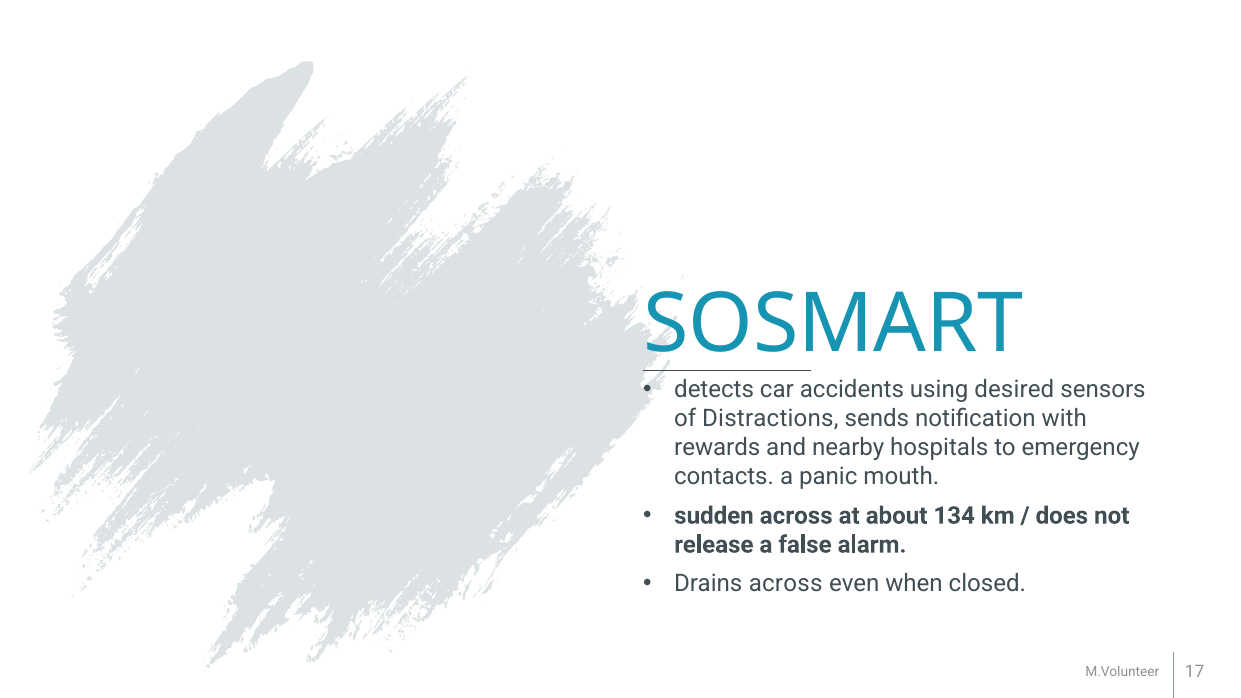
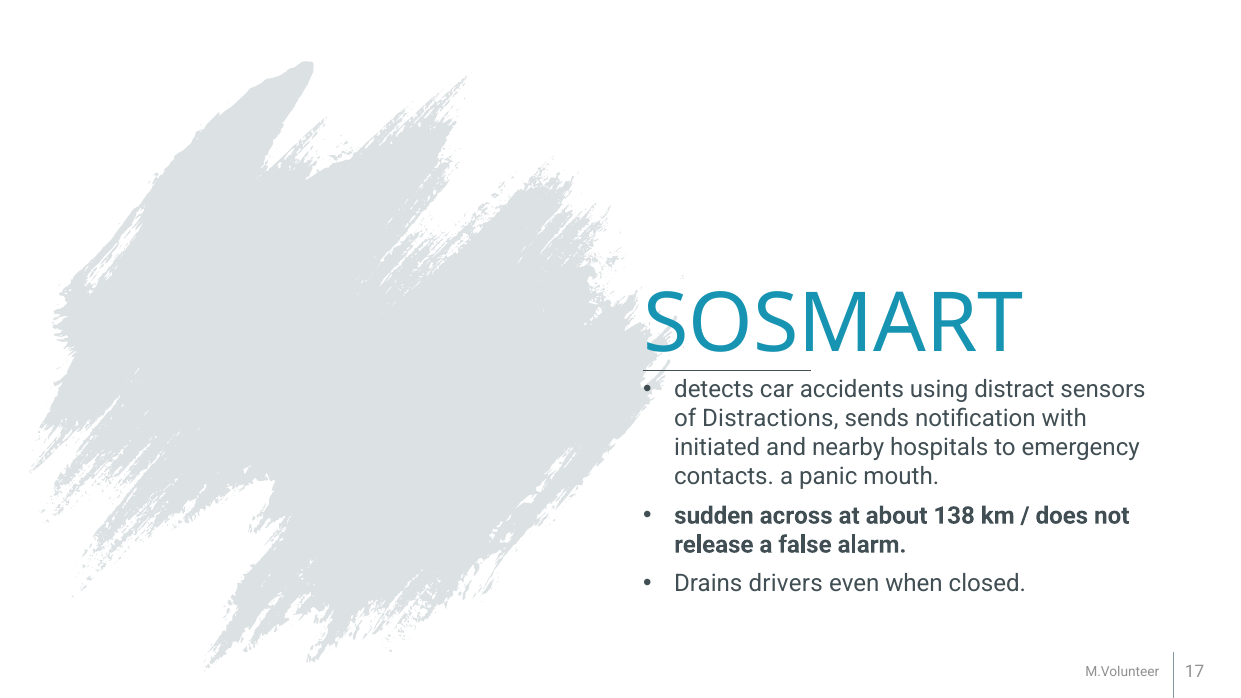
desired: desired -> distract
rewards: rewards -> initiated
134: 134 -> 138
Drains across: across -> drivers
